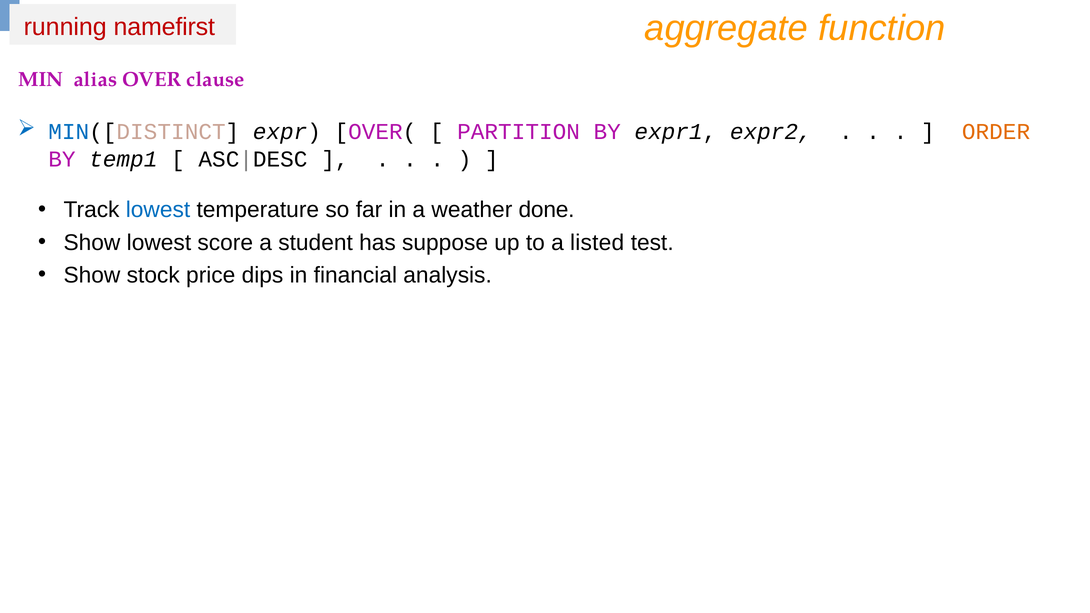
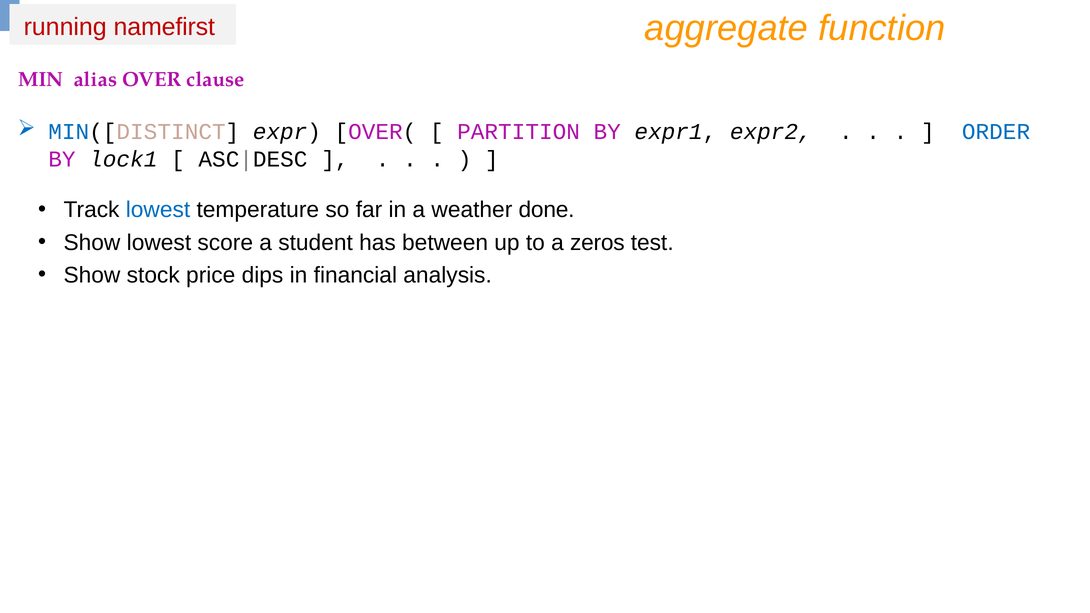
ORDER colour: orange -> blue
temp1: temp1 -> lock1
suppose: suppose -> between
listed: listed -> zeros
